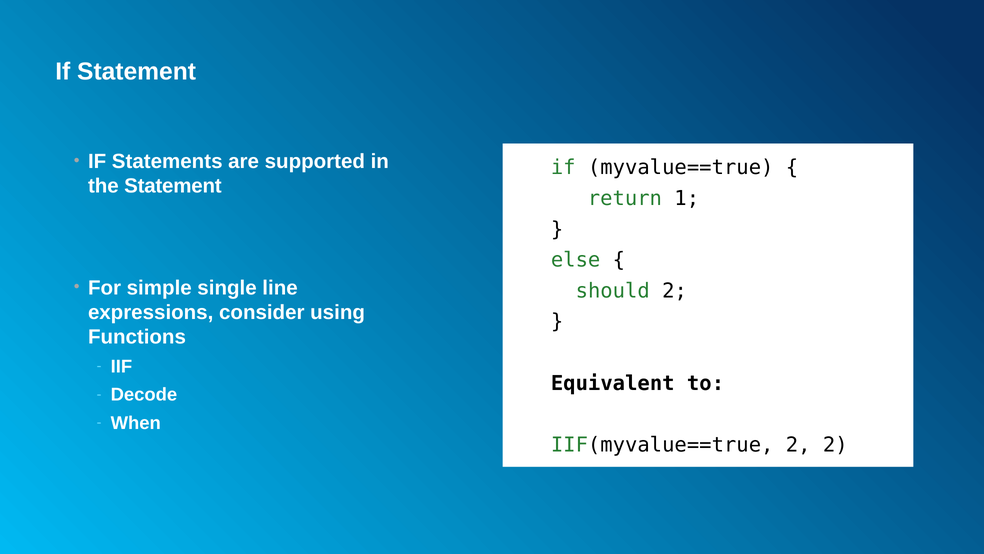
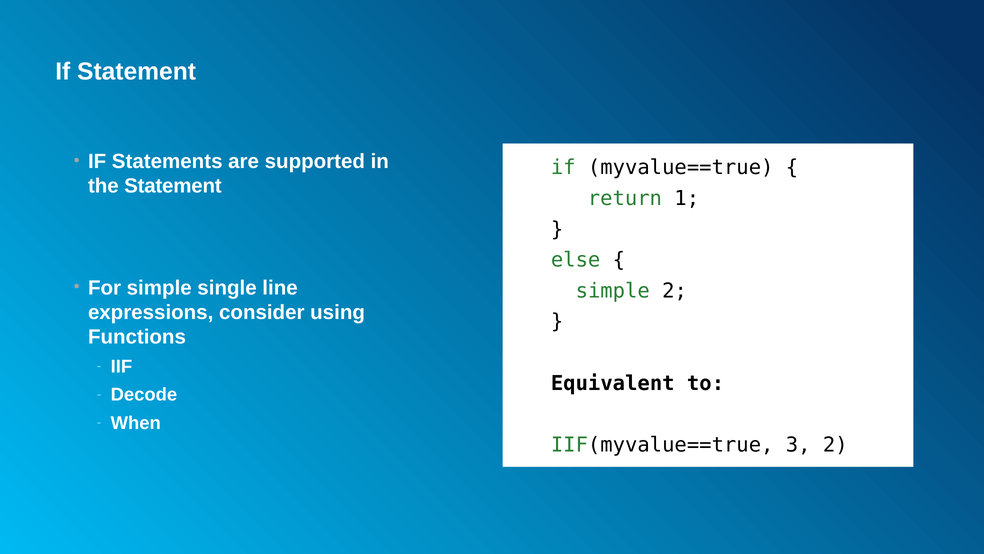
should at (613, 291): should -> simple
IIF(myvalue==true 2: 2 -> 3
